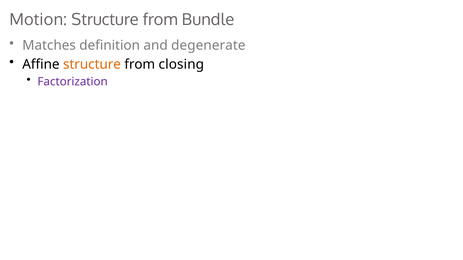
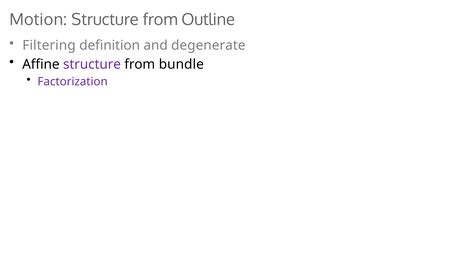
Bundle: Bundle -> Outline
Matches: Matches -> Filtering
structure at (92, 64) colour: orange -> purple
closing: closing -> bundle
